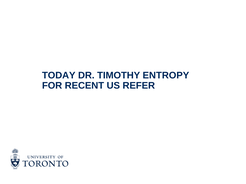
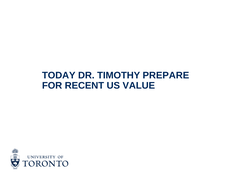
ENTROPY: ENTROPY -> PREPARE
REFER: REFER -> VALUE
